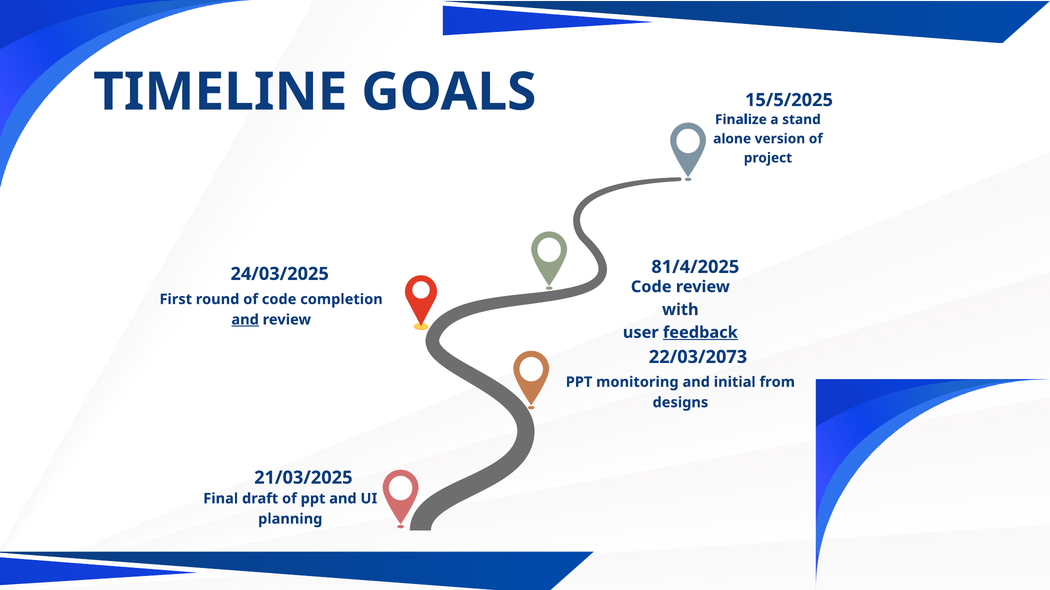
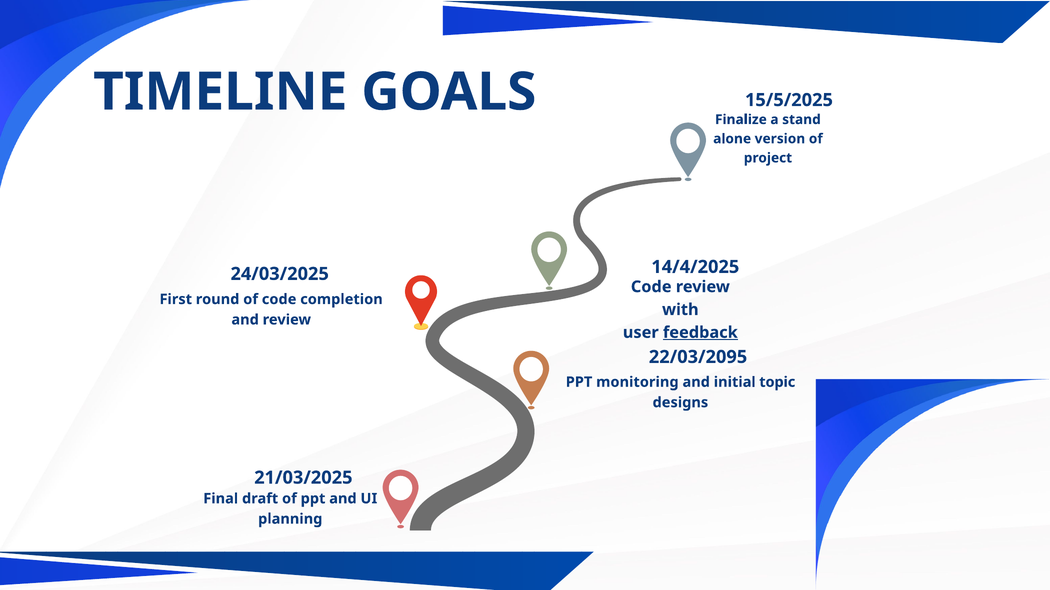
81/4/2025: 81/4/2025 -> 14/4/2025
and at (245, 320) underline: present -> none
22/03/2073: 22/03/2073 -> 22/03/2095
from: from -> topic
